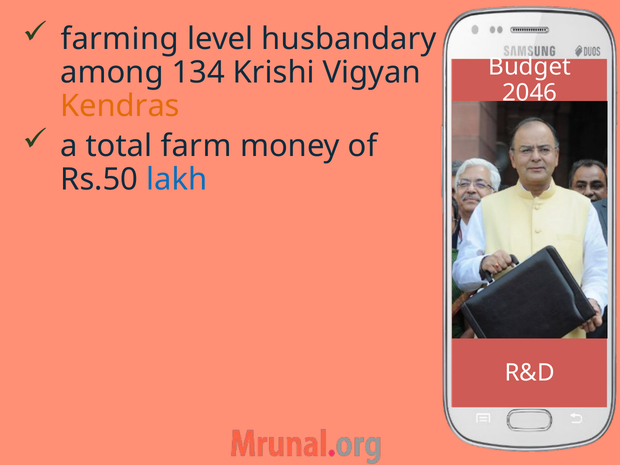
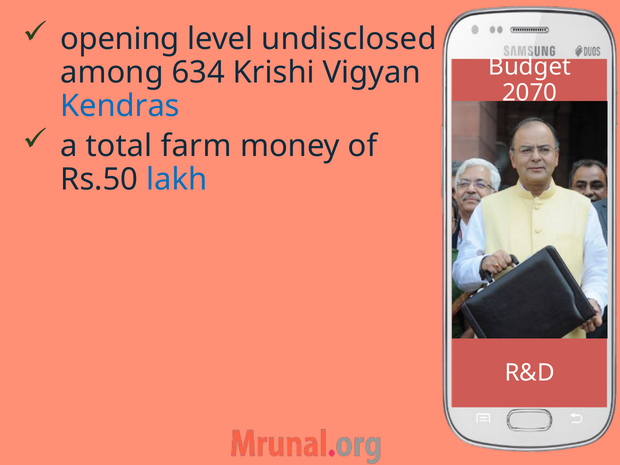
farming: farming -> opening
husbandary: husbandary -> undisclosed
134: 134 -> 634
2046: 2046 -> 2070
Kendras colour: orange -> blue
